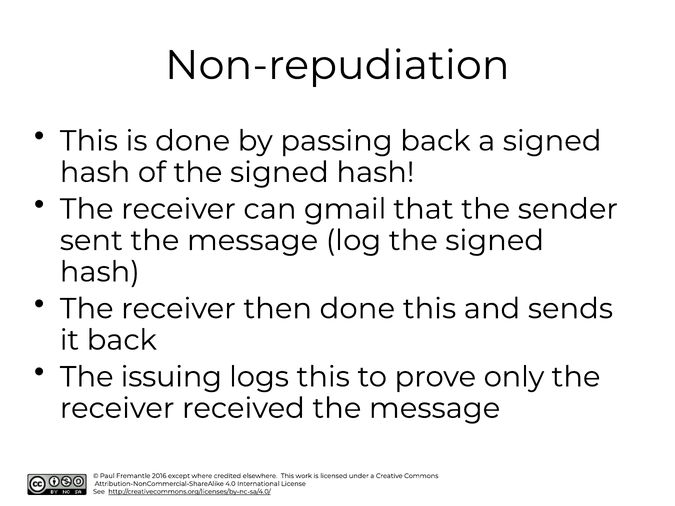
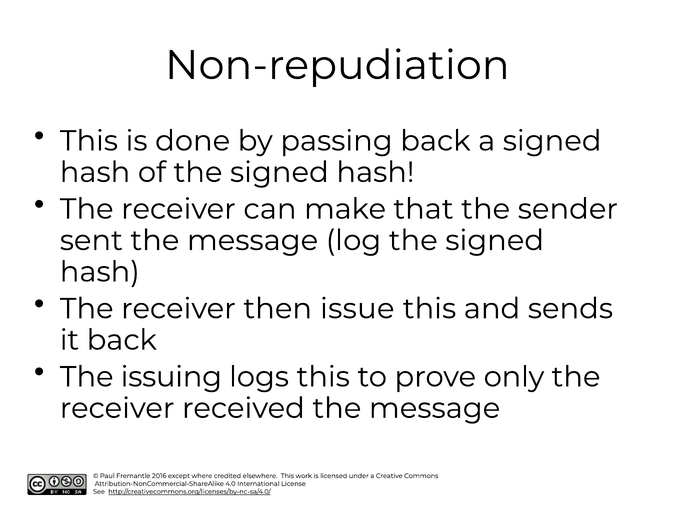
gmail: gmail -> make
then done: done -> issue
